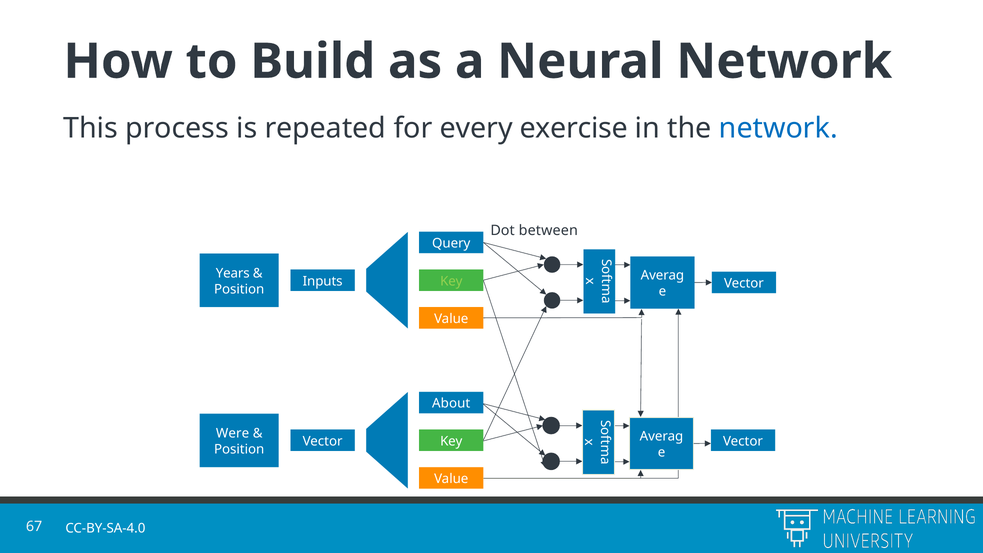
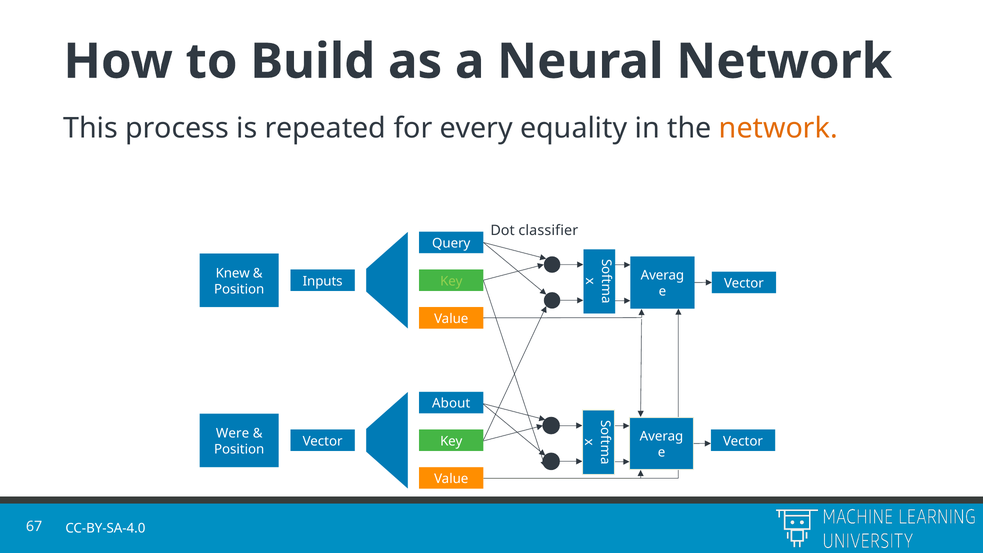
exercise: exercise -> equality
network at (778, 128) colour: blue -> orange
between: between -> classifier
Years: Years -> Knew
